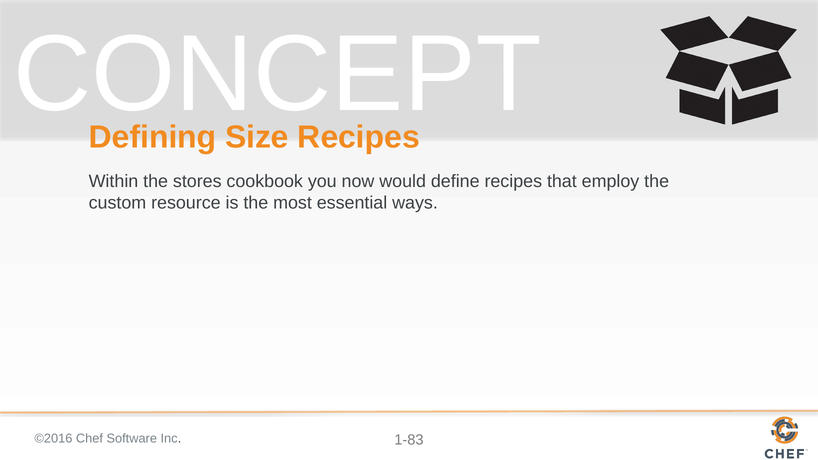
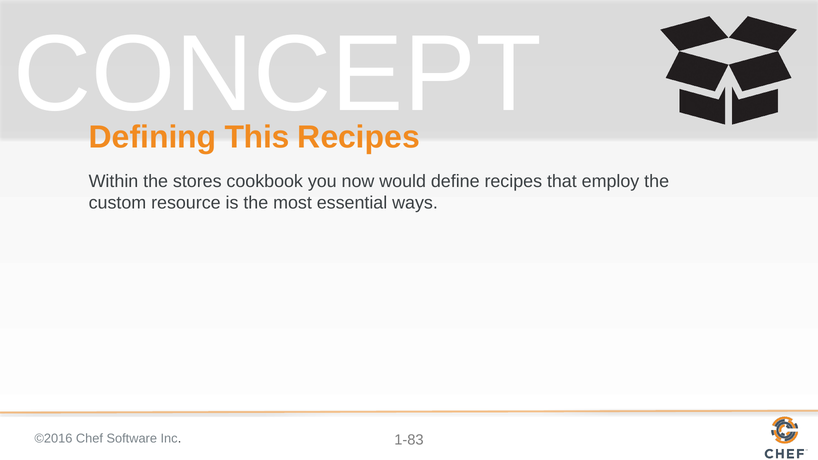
Size: Size -> This
